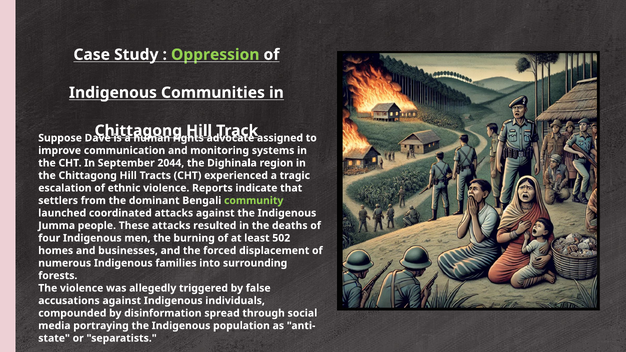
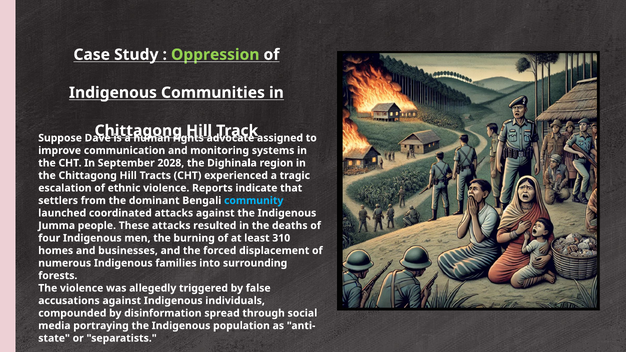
2044: 2044 -> 2028
community colour: light green -> light blue
502: 502 -> 310
